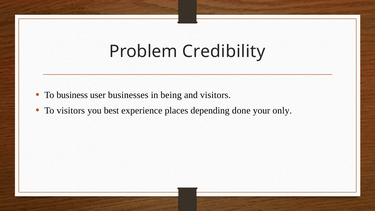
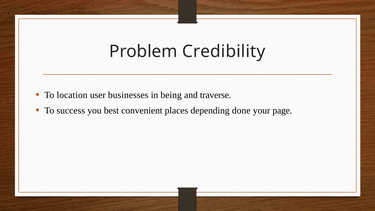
business: business -> location
and visitors: visitors -> traverse
To visitors: visitors -> success
experience: experience -> convenient
only: only -> page
